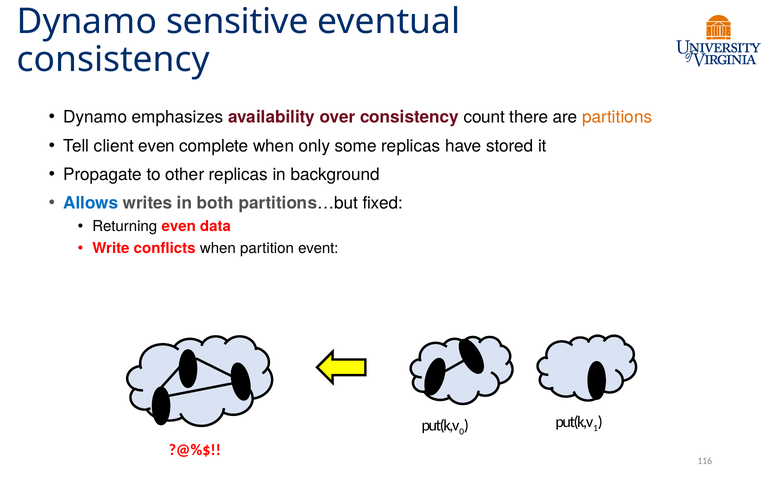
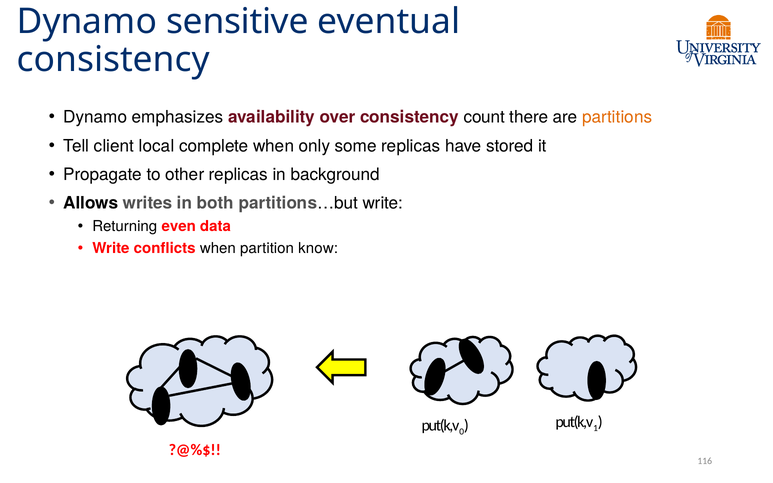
client even: even -> local
Allows colour: blue -> black
partitions…but fixed: fixed -> write
event: event -> know
